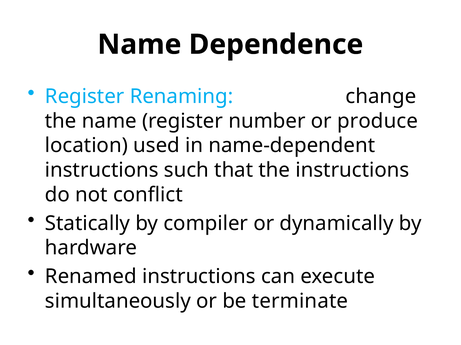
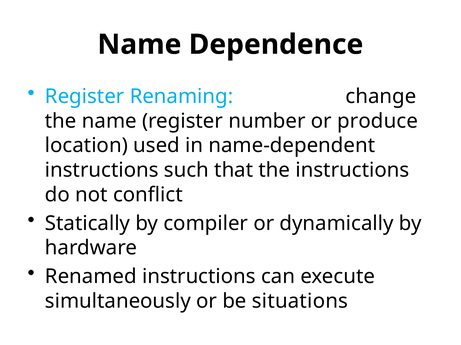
terminate: terminate -> situations
